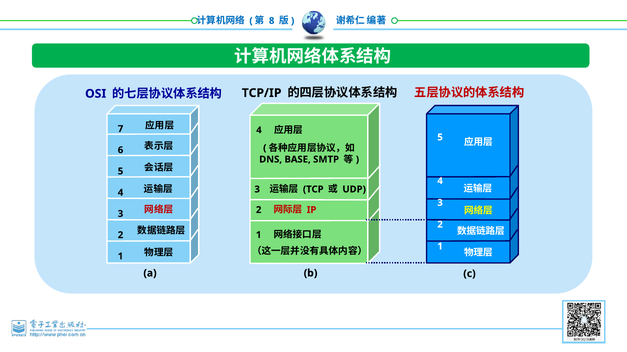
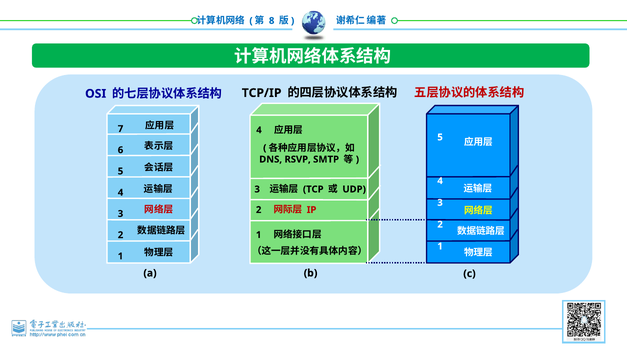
BASE: BASE -> RSVP
